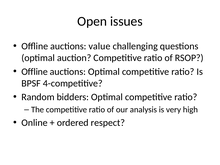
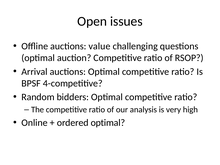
Offline at (35, 72): Offline -> Arrival
ordered respect: respect -> optimal
